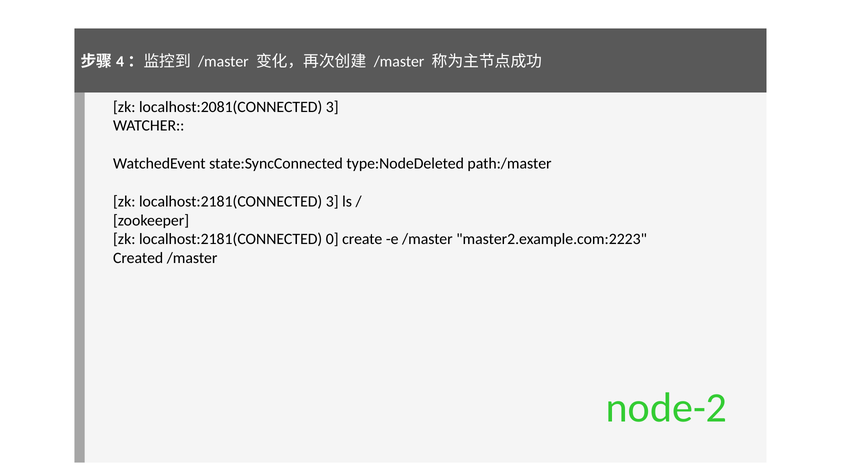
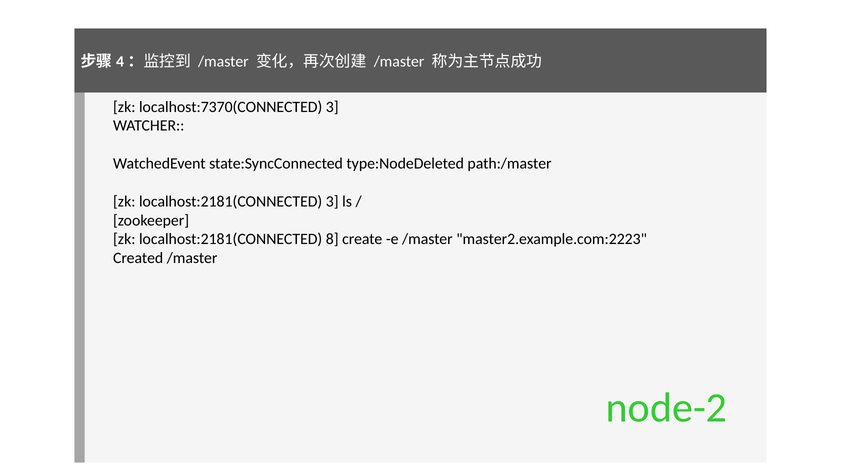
localhost:2081(CONNECTED: localhost:2081(CONNECTED -> localhost:7370(CONNECTED
0: 0 -> 8
